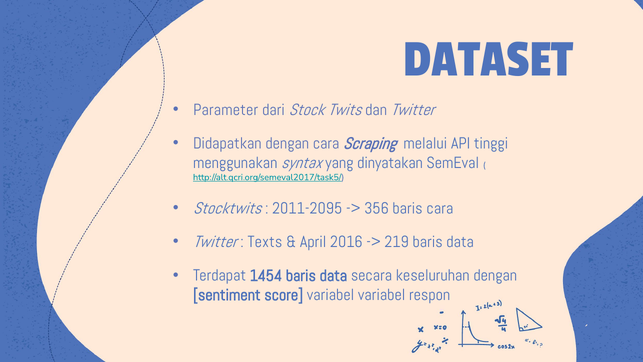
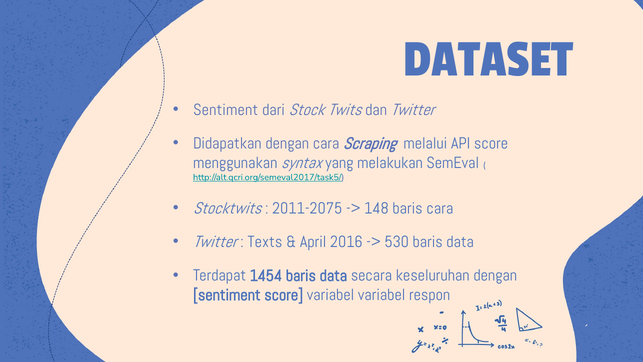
Parameter at (226, 110): Parameter -> Sentiment
API tinggi: tinggi -> score
dinyatakan: dinyatakan -> melakukan
2011-2095: 2011-2095 -> 2011-2075
356: 356 -> 148
219: 219 -> 530
